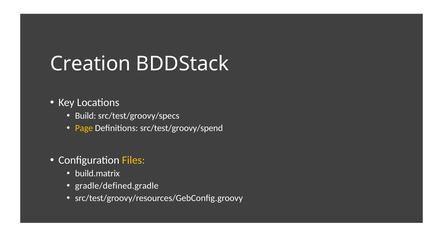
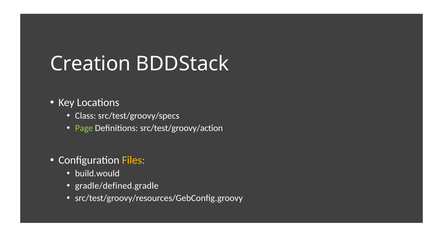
Build: Build -> Class
Page colour: yellow -> light green
src/test/groovy/spend: src/test/groovy/spend -> src/test/groovy/action
build.matrix: build.matrix -> build.would
